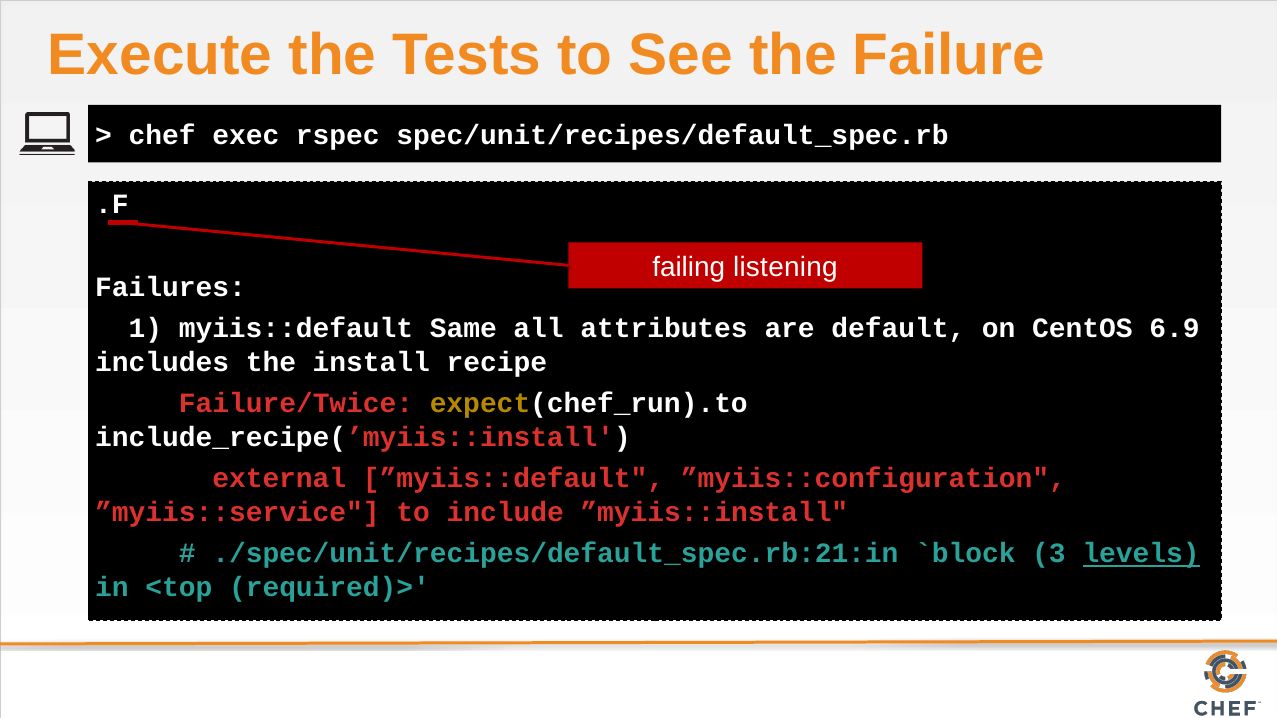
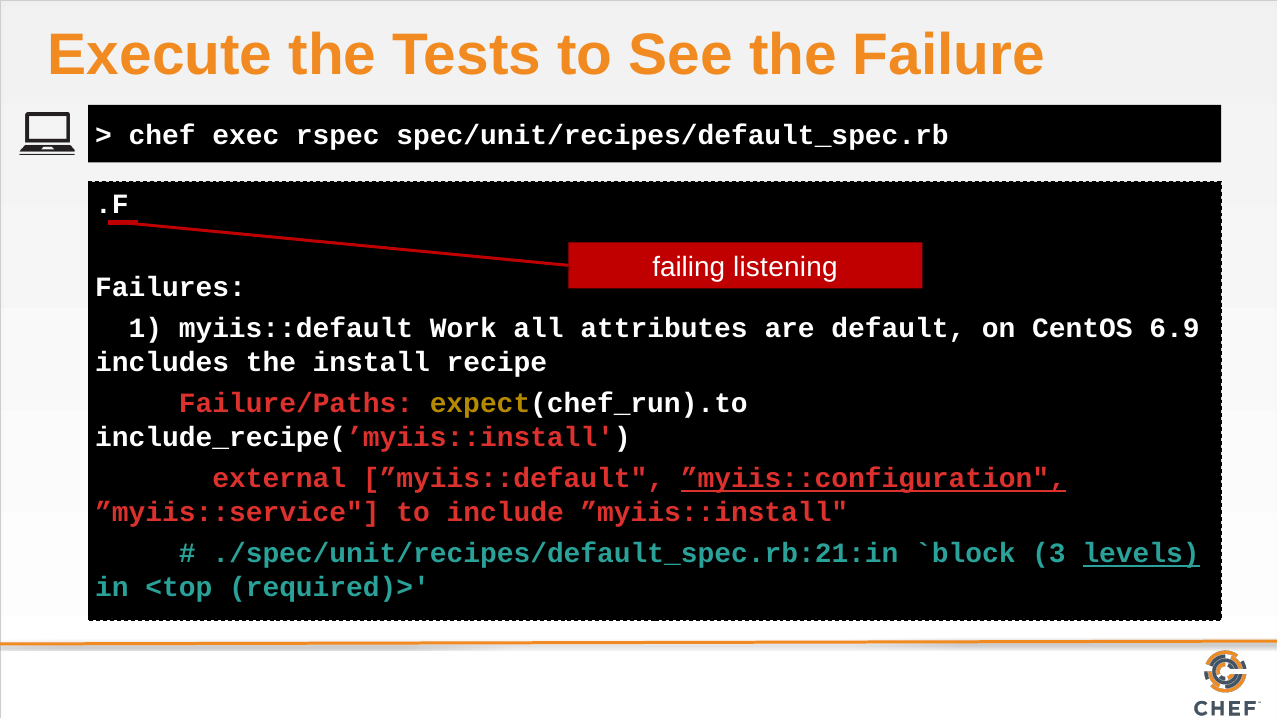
Same: Same -> Work
Failure/Twice: Failure/Twice -> Failure/Paths
”myiis::configuration underline: none -> present
